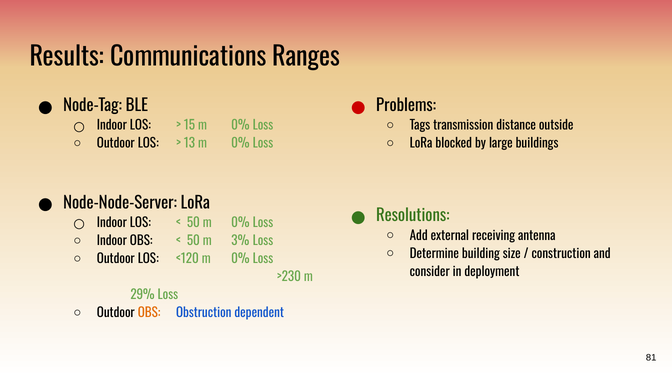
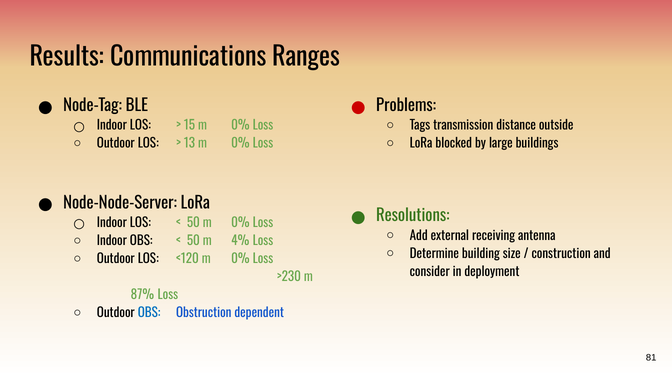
3%: 3% -> 4%
29%: 29% -> 87%
OBS at (149, 313) colour: orange -> blue
